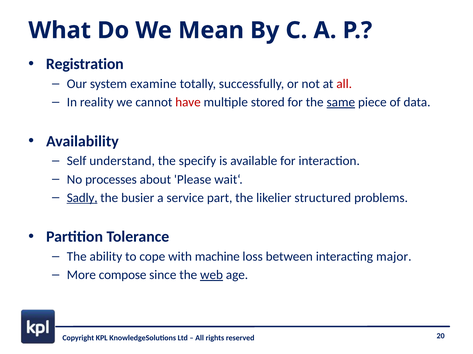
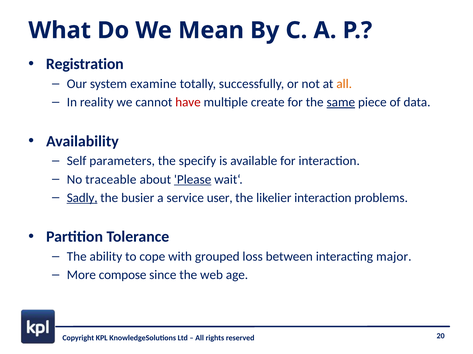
all at (344, 84) colour: red -> orange
stored: stored -> create
understand: understand -> parameters
processes: processes -> traceable
Please underline: none -> present
part: part -> user
likelier structured: structured -> interaction
machine: machine -> grouped
web underline: present -> none
